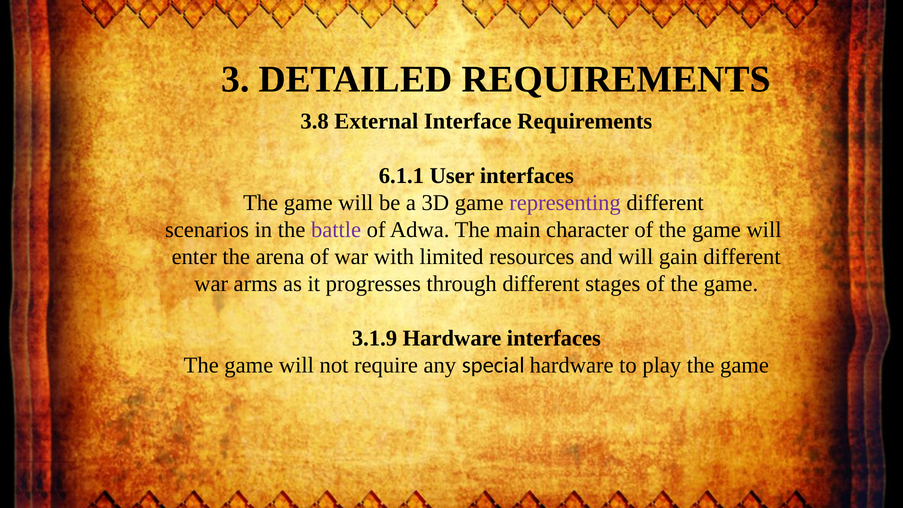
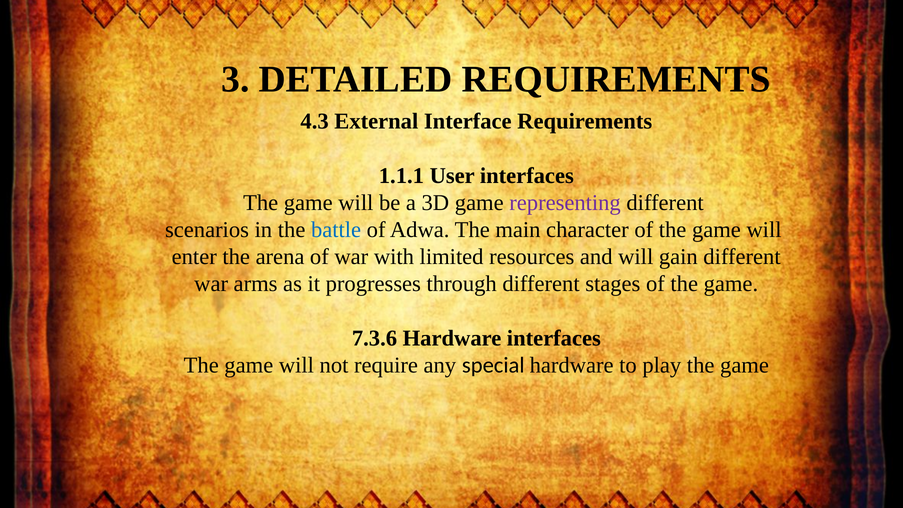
3.8: 3.8 -> 4.3
6.1.1: 6.1.1 -> 1.1.1
battle colour: purple -> blue
3.1.9: 3.1.9 -> 7.3.6
